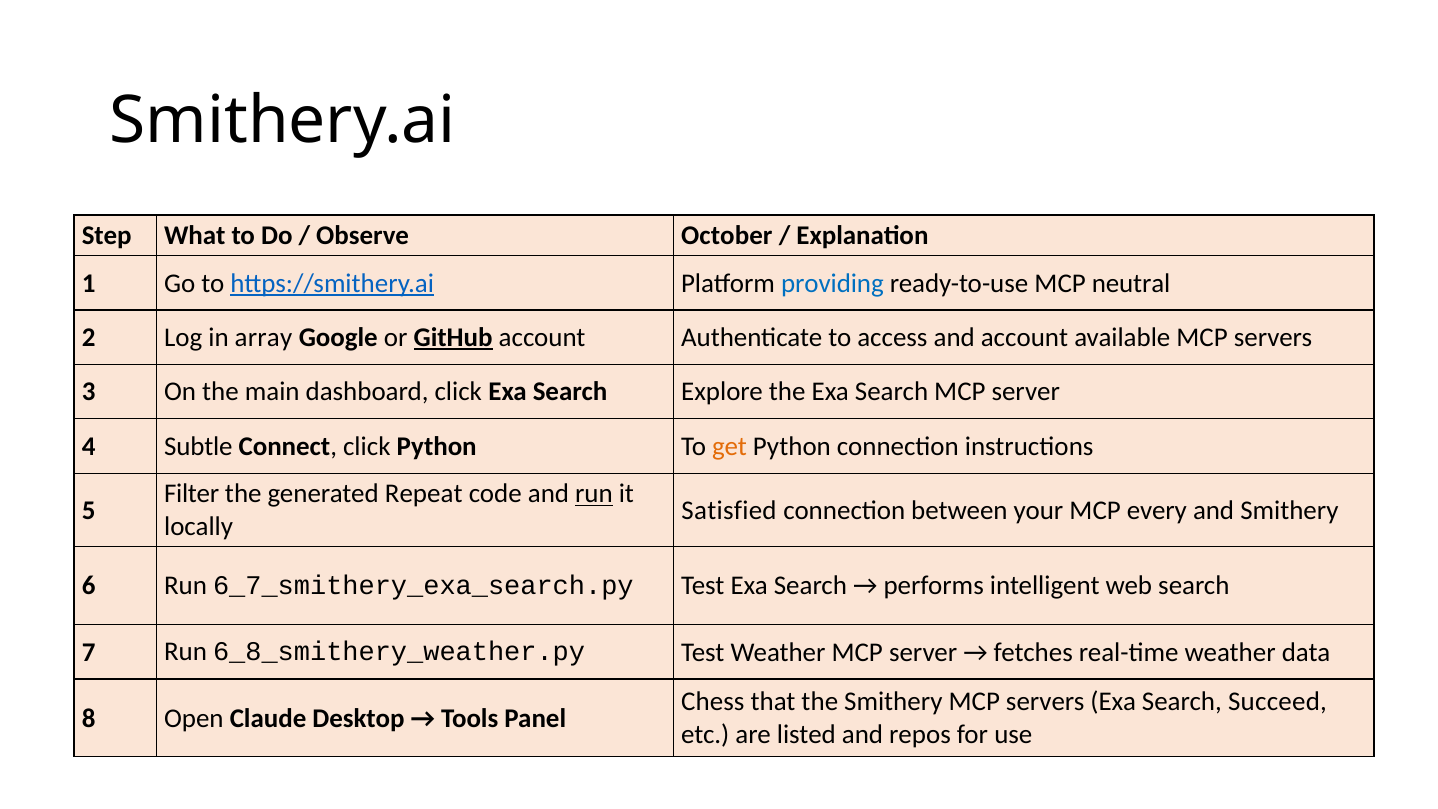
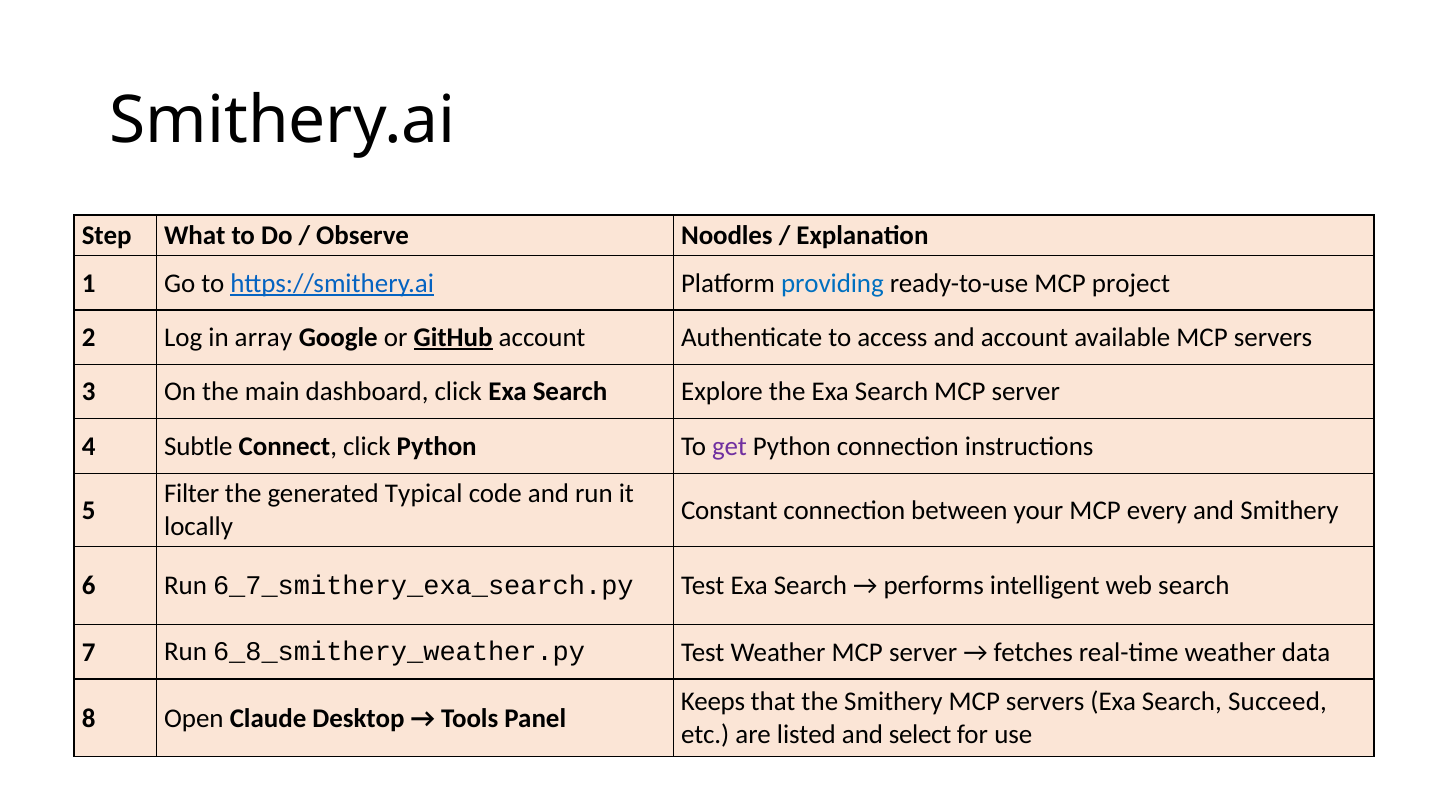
October: October -> Noodles
neutral: neutral -> project
get colour: orange -> purple
Repeat: Repeat -> Typical
run at (594, 494) underline: present -> none
Satisfied: Satisfied -> Constant
Chess: Chess -> Keeps
repos: repos -> select
